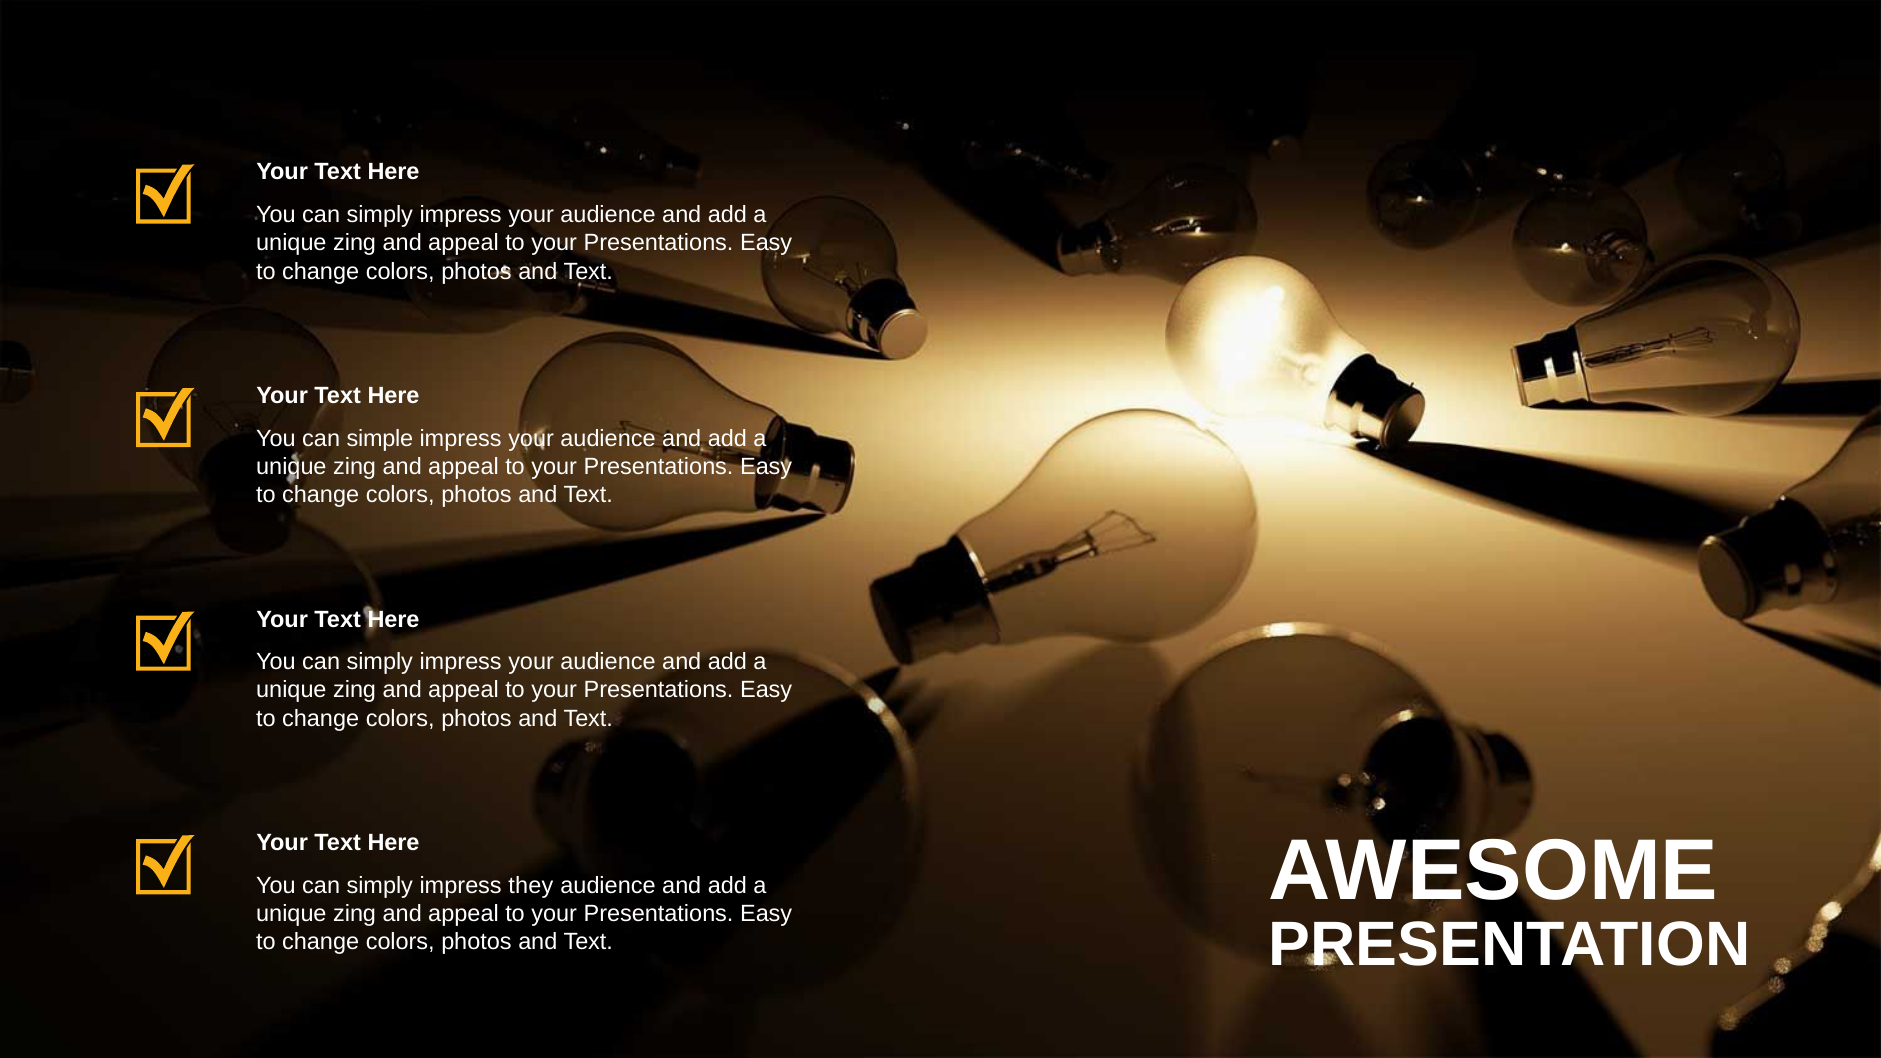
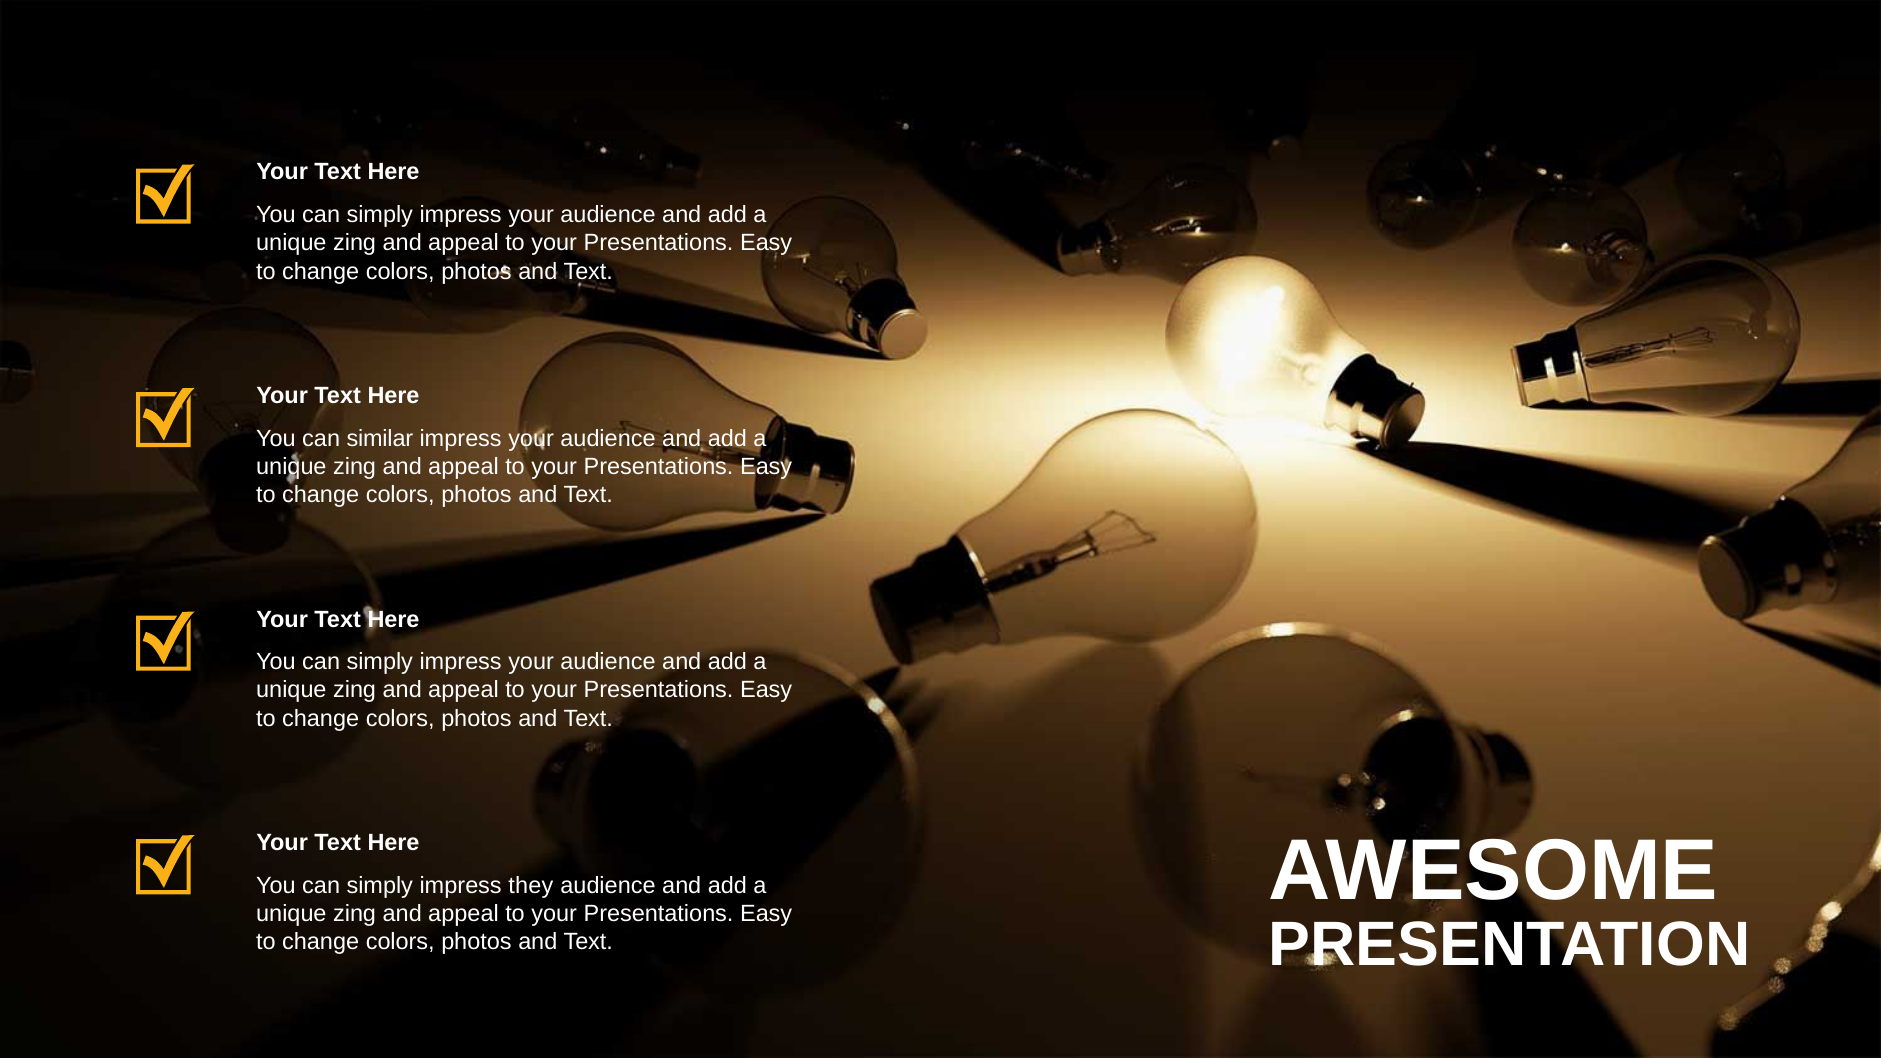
simple: simple -> similar
